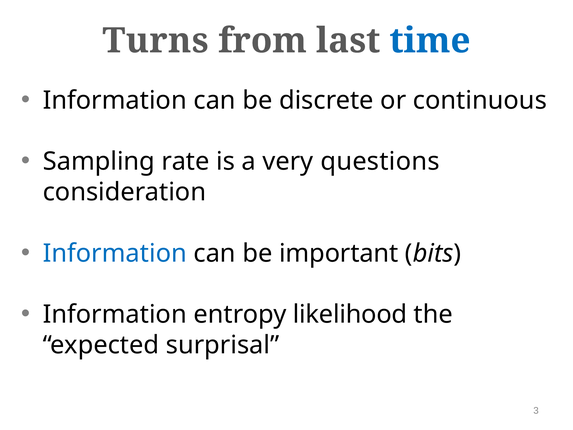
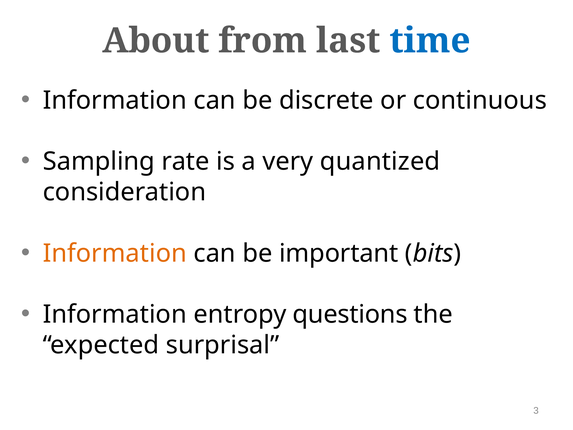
Turns: Turns -> About
questions: questions -> quantized
Information at (115, 253) colour: blue -> orange
likelihood: likelihood -> questions
